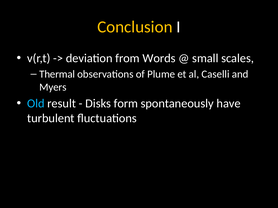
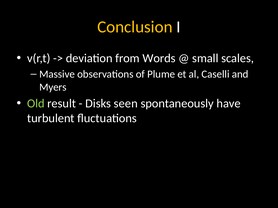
Thermal: Thermal -> Massive
Old colour: light blue -> light green
form: form -> seen
